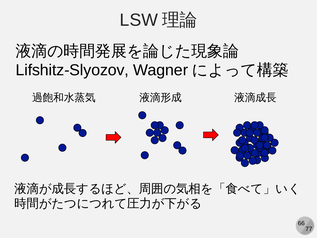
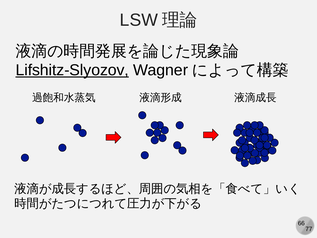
Lifshitz-Slyozov underline: none -> present
